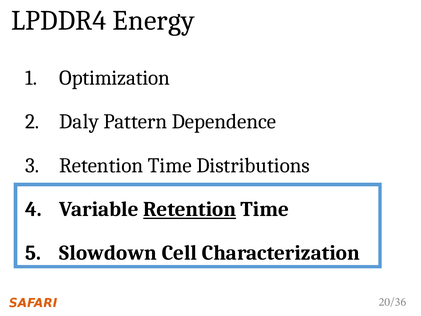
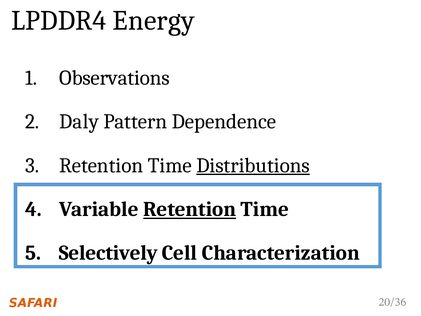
Optimization: Optimization -> Observations
Distributions underline: none -> present
Slowdown: Slowdown -> Selectively
